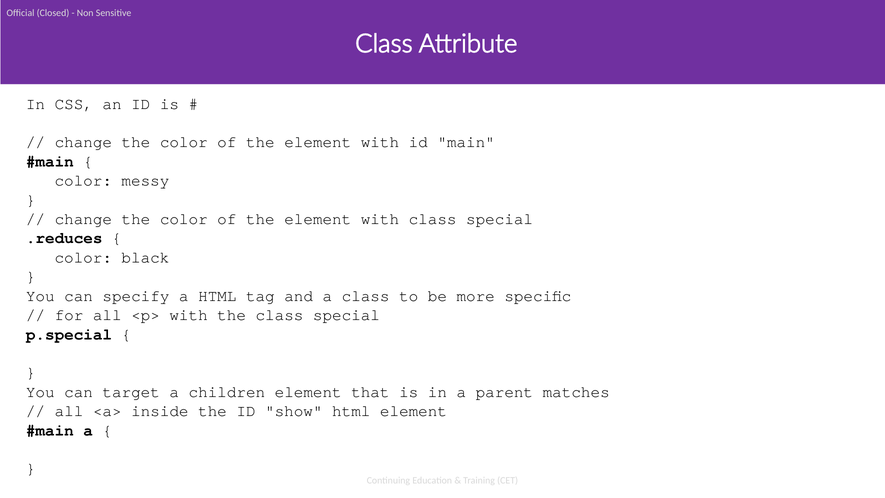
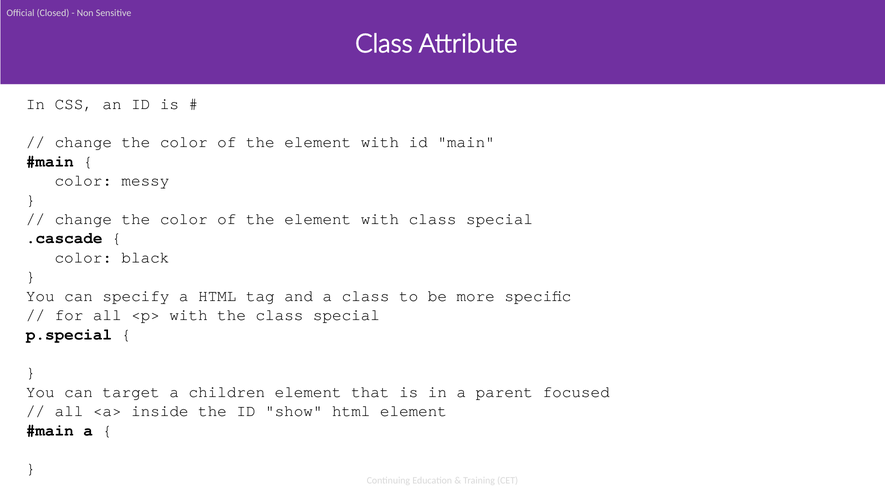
.reduces: .reduces -> .cascade
matches: matches -> focused
